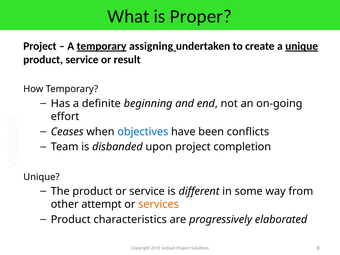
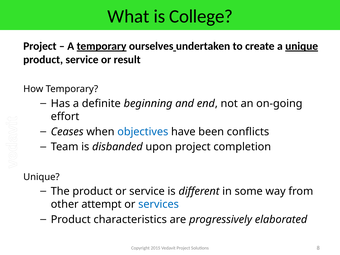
Proper: Proper -> College
assigning: assigning -> ourselves
services colour: orange -> blue
